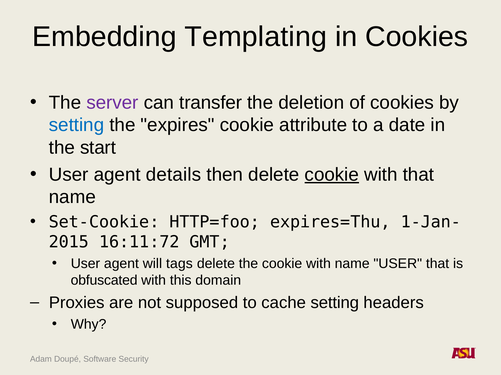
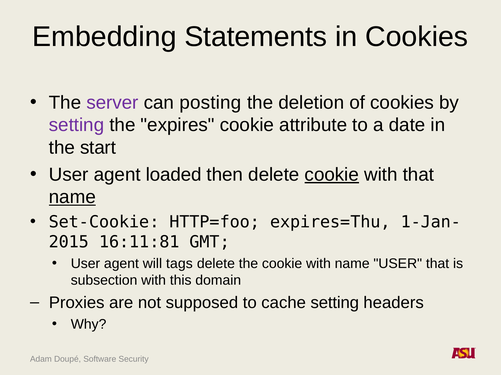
Templating: Templating -> Statements
transfer: transfer -> posting
setting at (76, 125) colour: blue -> purple
details: details -> loaded
name at (72, 197) underline: none -> present
16:11:72: 16:11:72 -> 16:11:81
obfuscated: obfuscated -> subsection
